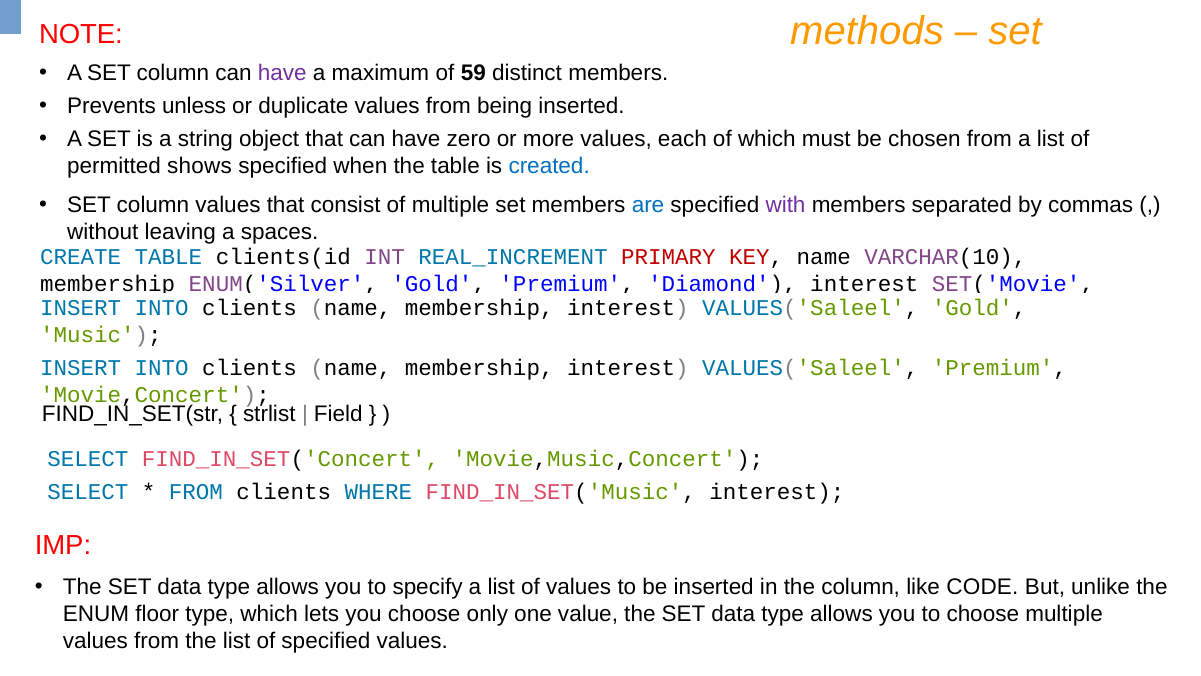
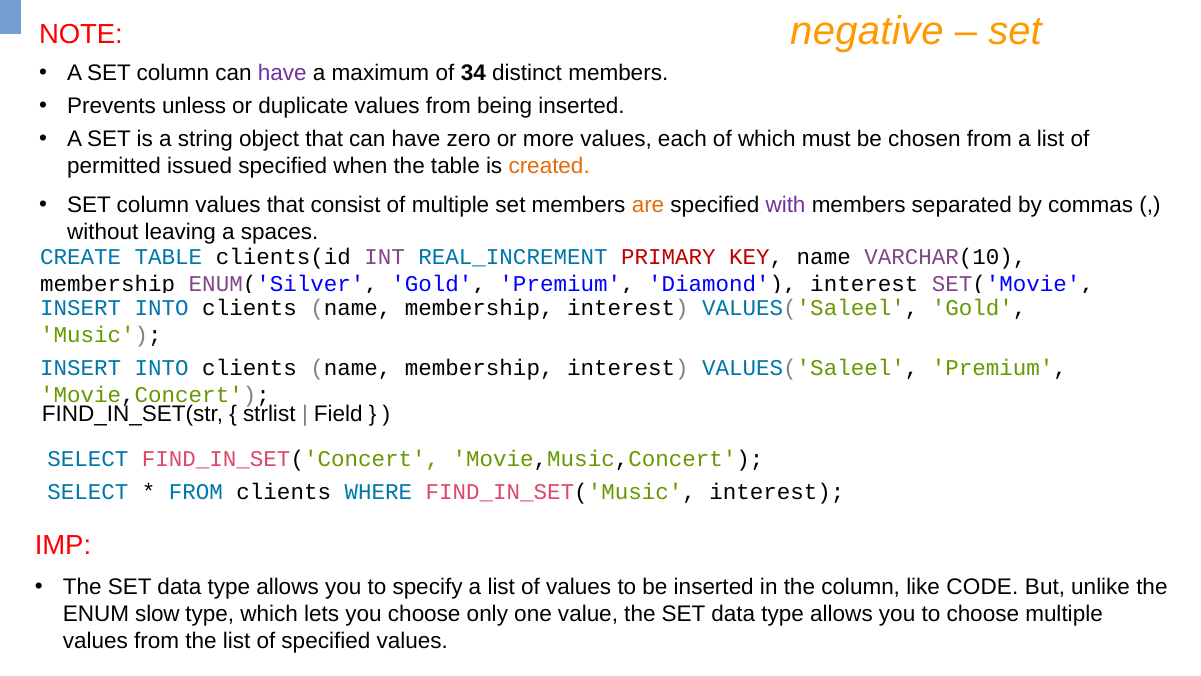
methods: methods -> negative
59: 59 -> 34
shows: shows -> issued
created colour: blue -> orange
are colour: blue -> orange
floor: floor -> slow
